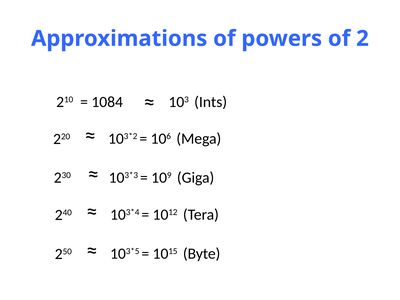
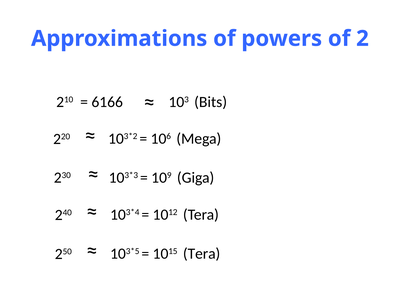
1084: 1084 -> 6166
Ints: Ints -> Bits
1015 Byte: Byte -> Tera
